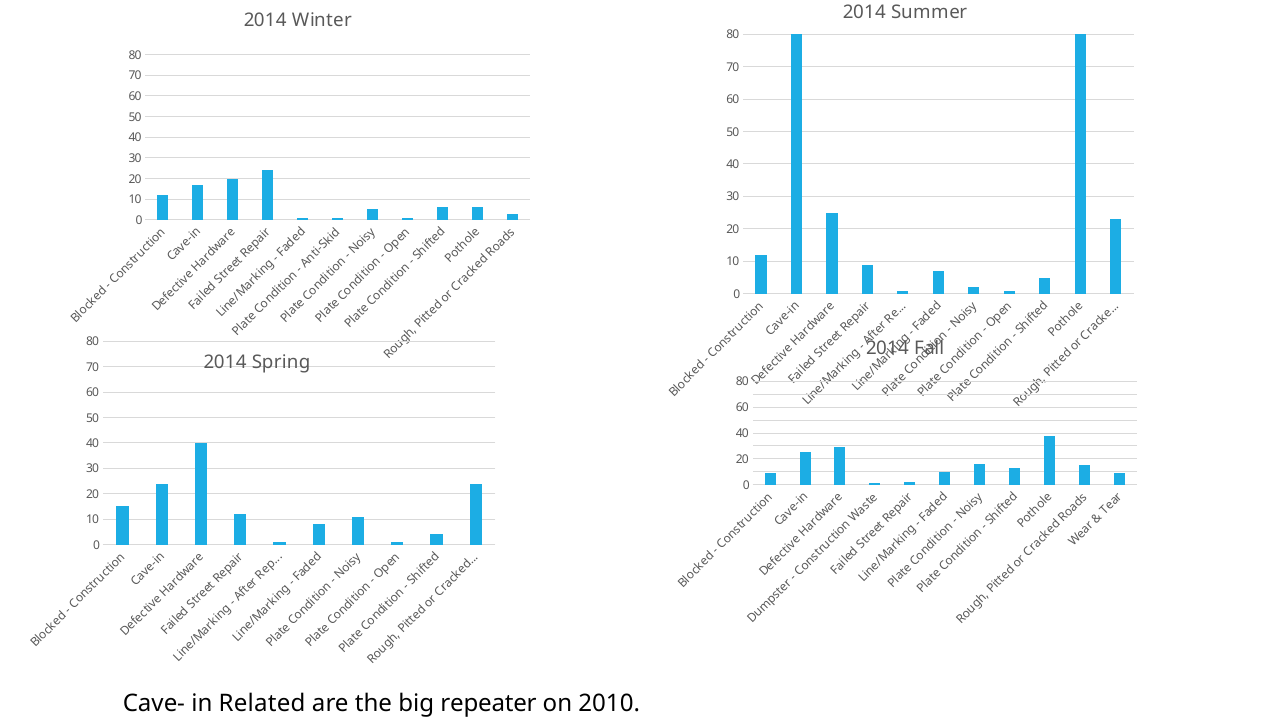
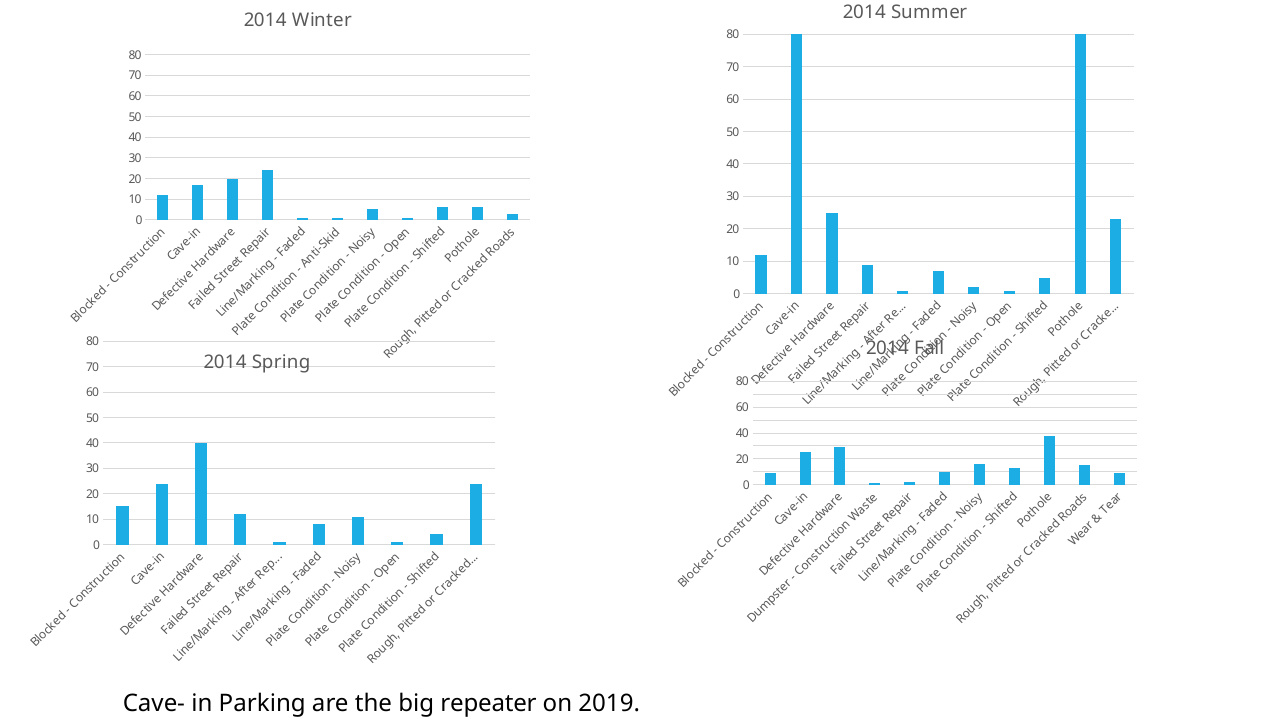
Related: Related -> Parking
2010: 2010 -> 2019
